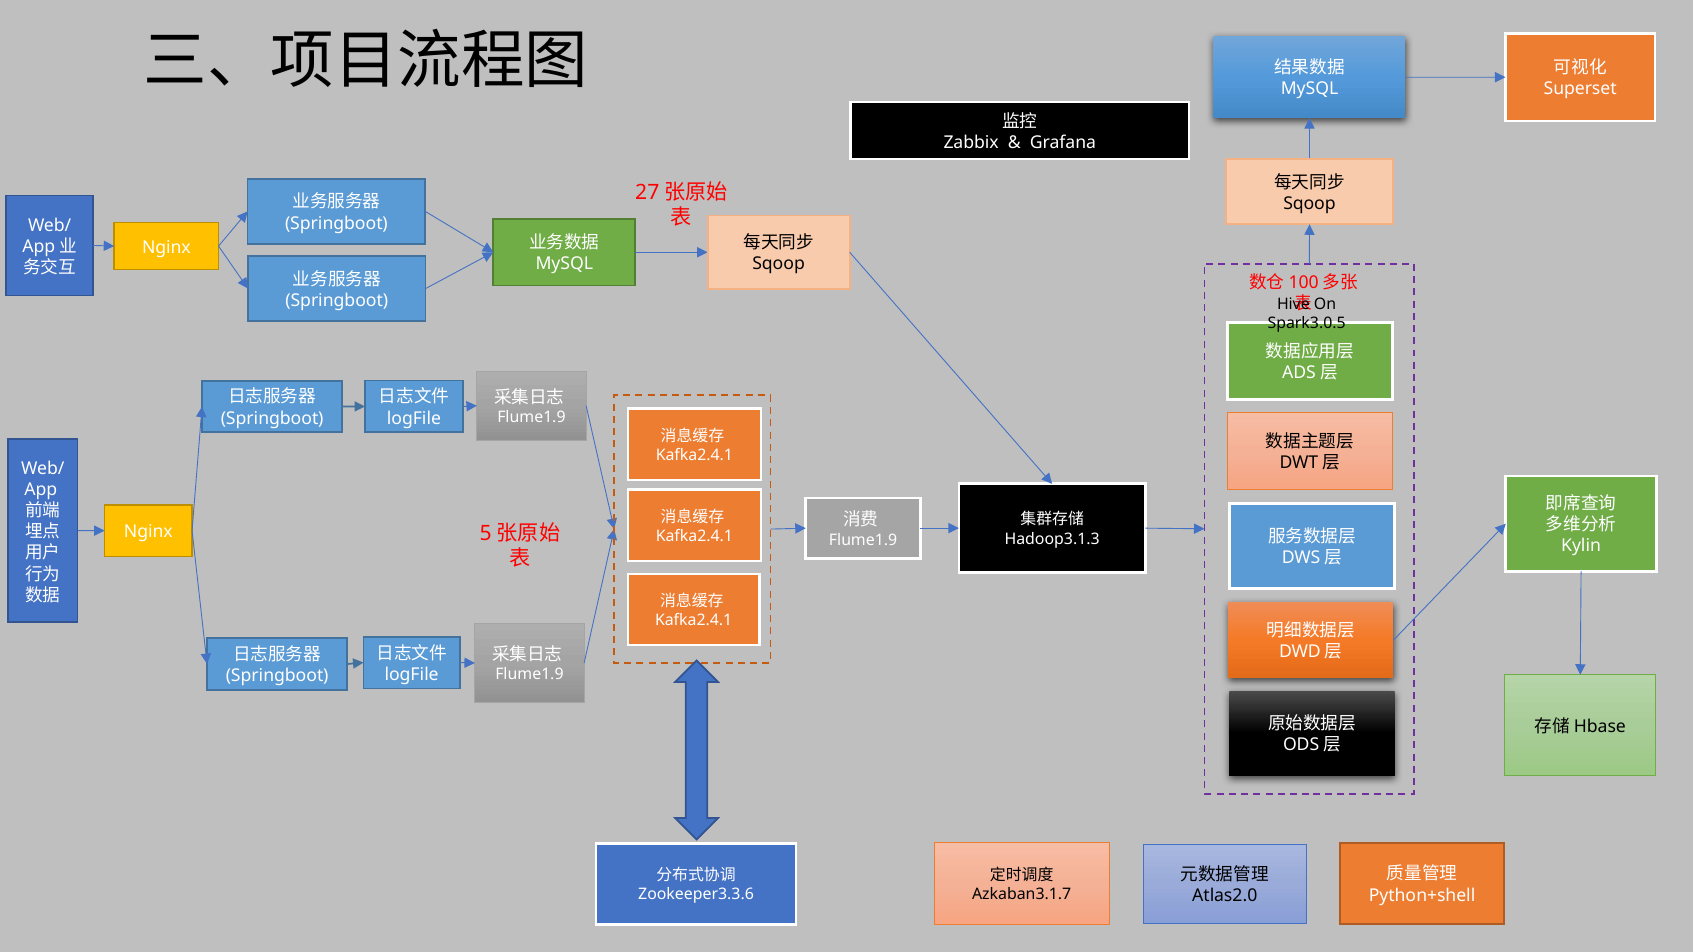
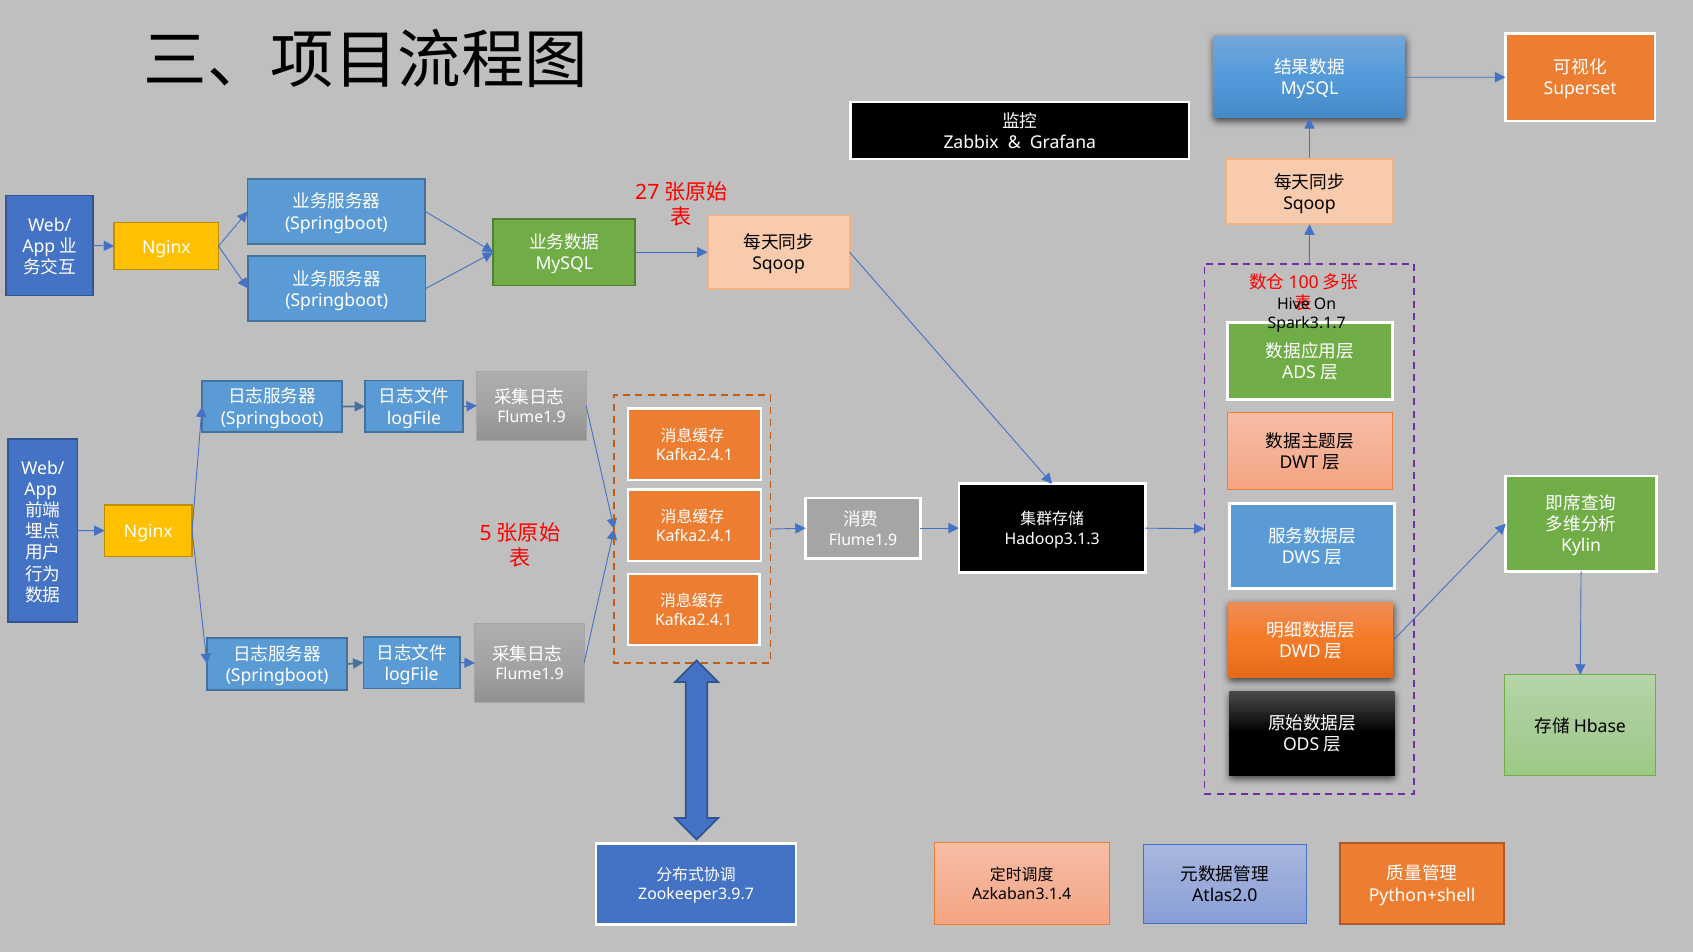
Spark3.0.5: Spark3.0.5 -> Spark3.1.7
Azkaban3.1.7: Azkaban3.1.7 -> Azkaban3.1.4
Zookeeper3.3.6: Zookeeper3.3.6 -> Zookeeper3.9.7
